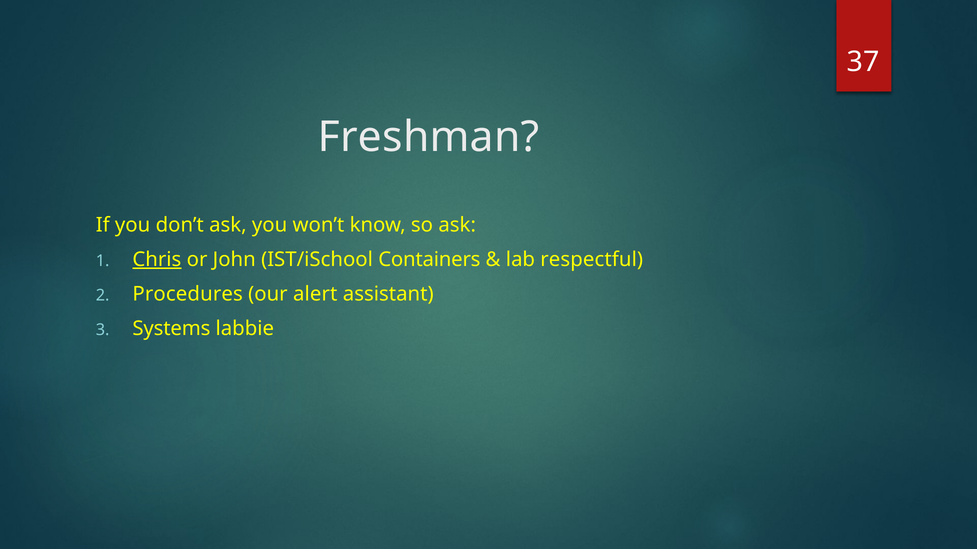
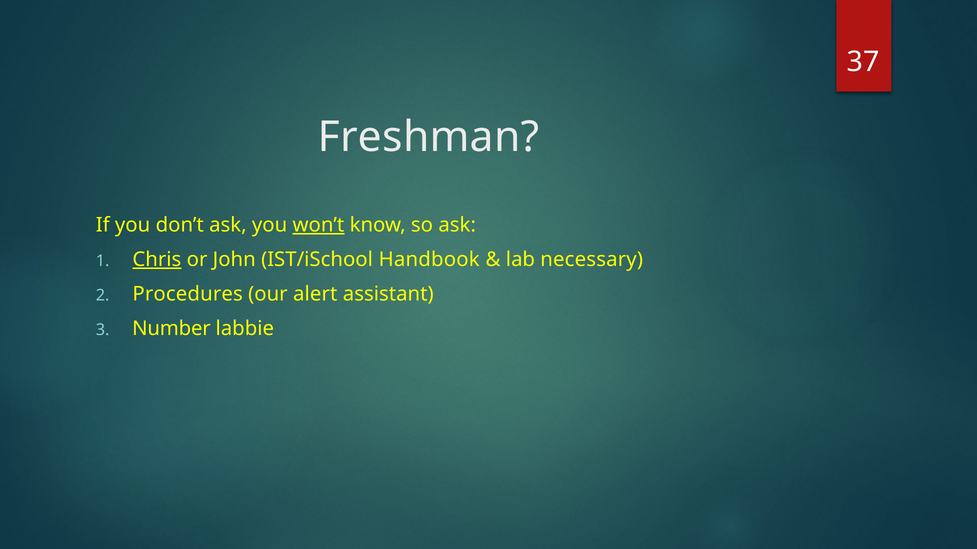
won’t underline: none -> present
Containers: Containers -> Handbook
respectful: respectful -> necessary
Systems: Systems -> Number
